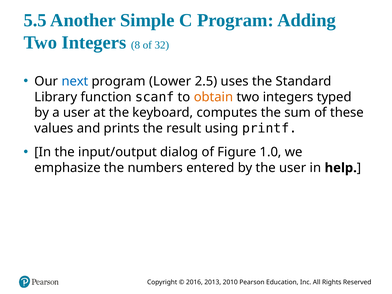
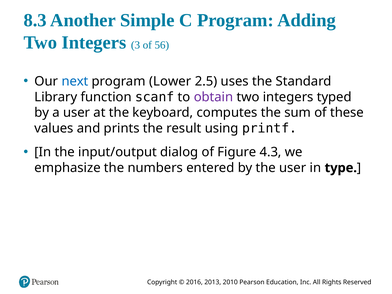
5.5: 5.5 -> 8.3
8: 8 -> 3
32: 32 -> 56
obtain colour: orange -> purple
1.0: 1.0 -> 4.3
help: help -> type
